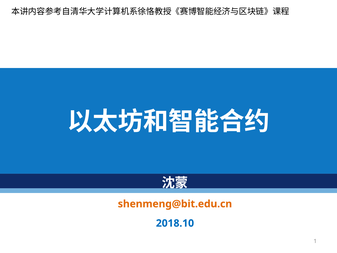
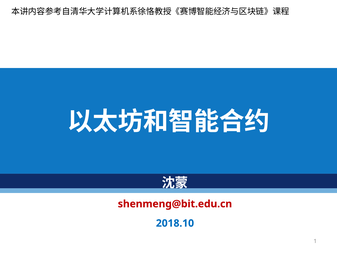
shenmeng@bit.edu.cn colour: orange -> red
